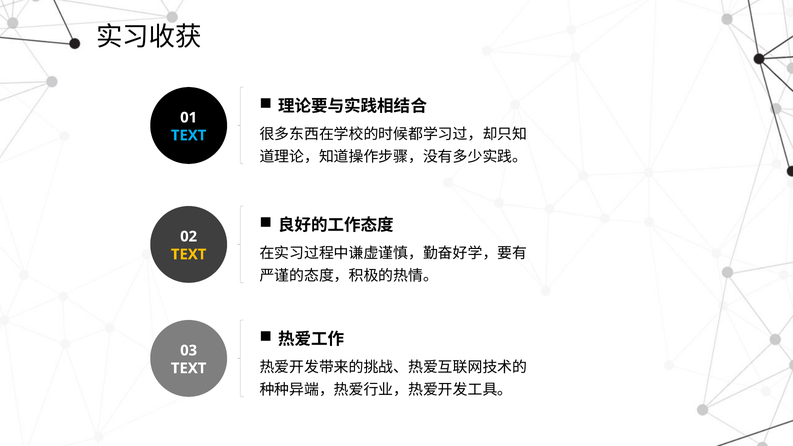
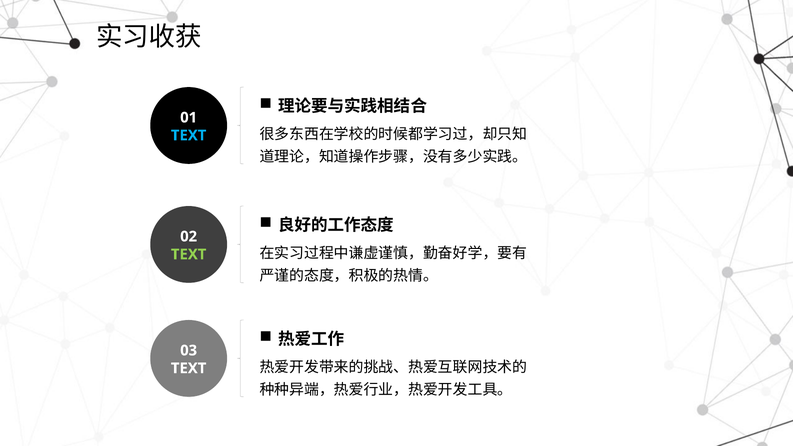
TEXT at (189, 254) colour: yellow -> light green
